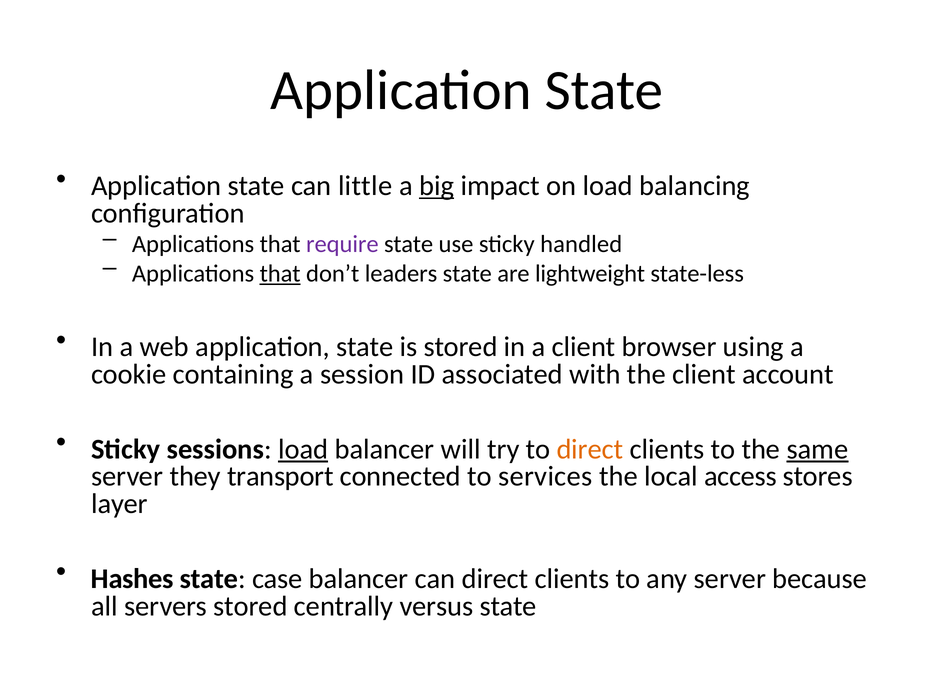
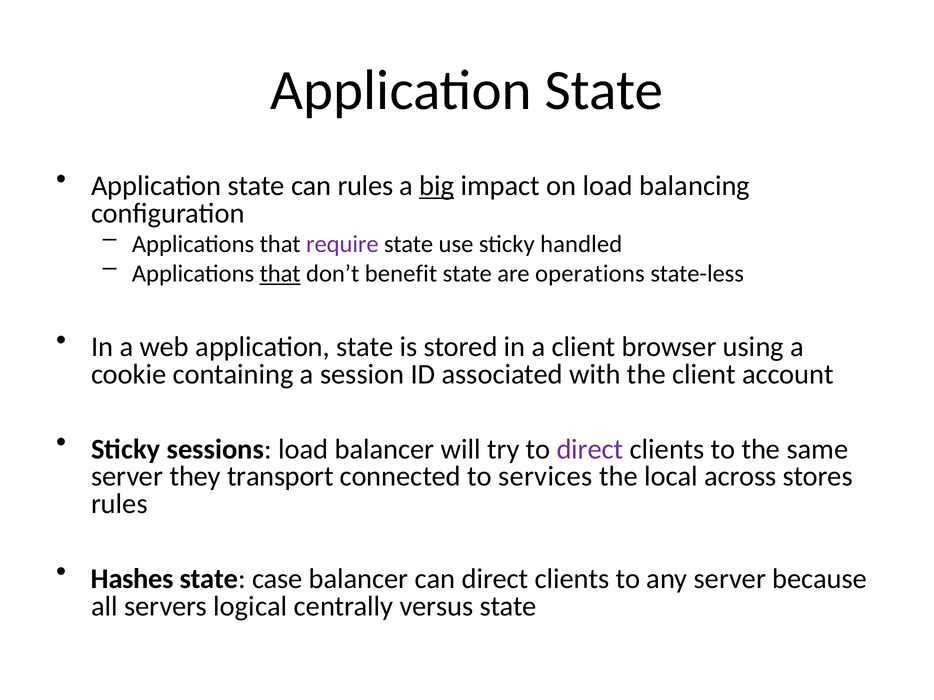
can little: little -> rules
leaders: leaders -> benefit
lightweight: lightweight -> operations
load at (303, 450) underline: present -> none
direct at (590, 450) colour: orange -> purple
same underline: present -> none
access: access -> across
layer at (119, 504): layer -> rules
servers stored: stored -> logical
